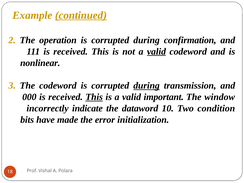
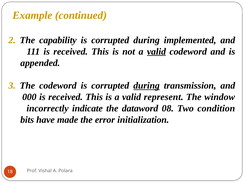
continued underline: present -> none
operation: operation -> capability
confirmation: confirmation -> implemented
nonlinear: nonlinear -> appended
This at (94, 97) underline: present -> none
important: important -> represent
10: 10 -> 08
